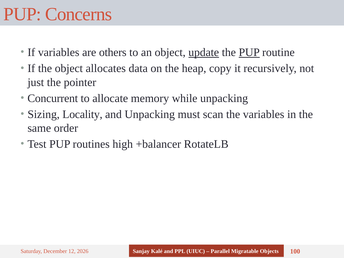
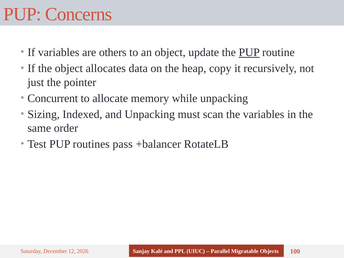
update underline: present -> none
Locality: Locality -> Indexed
high: high -> pass
